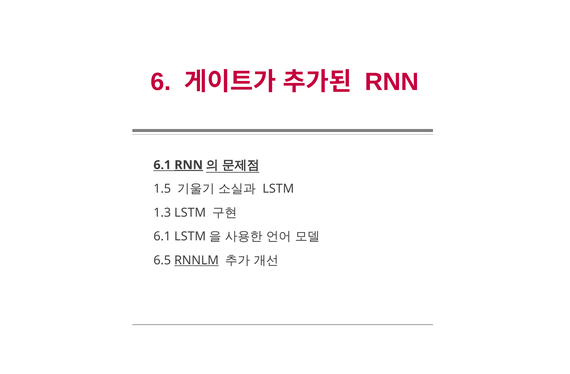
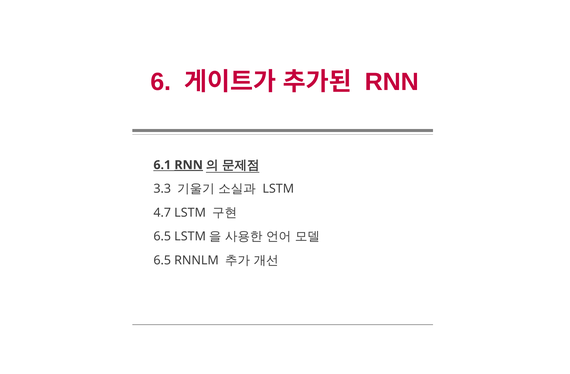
1.5: 1.5 -> 3.3
1.3: 1.3 -> 4.7
6.1 at (162, 237): 6.1 -> 6.5
RNNLM underline: present -> none
